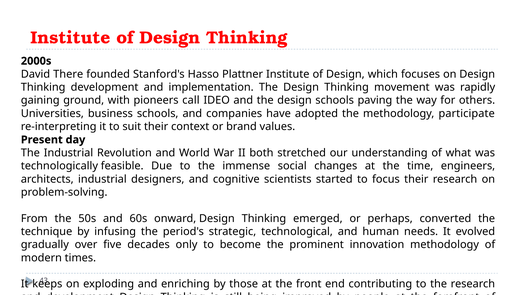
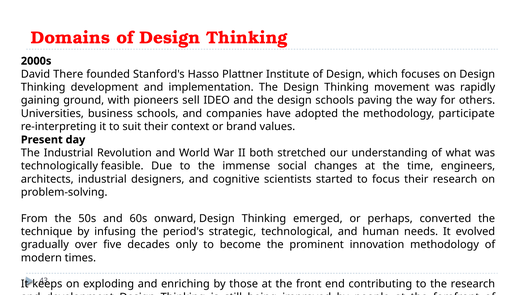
Institute at (71, 38): Institute -> Domains
call: call -> sell
